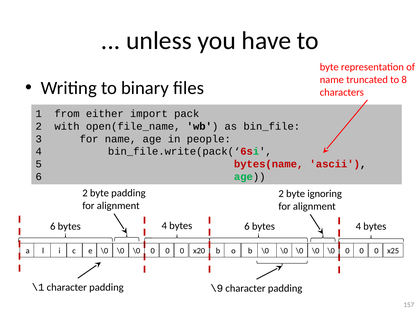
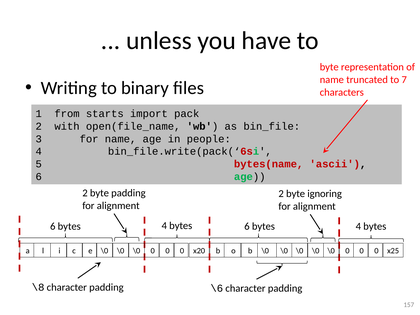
8: 8 -> 7
either: either -> starts
\1: \1 -> \8
\9: \9 -> \6
